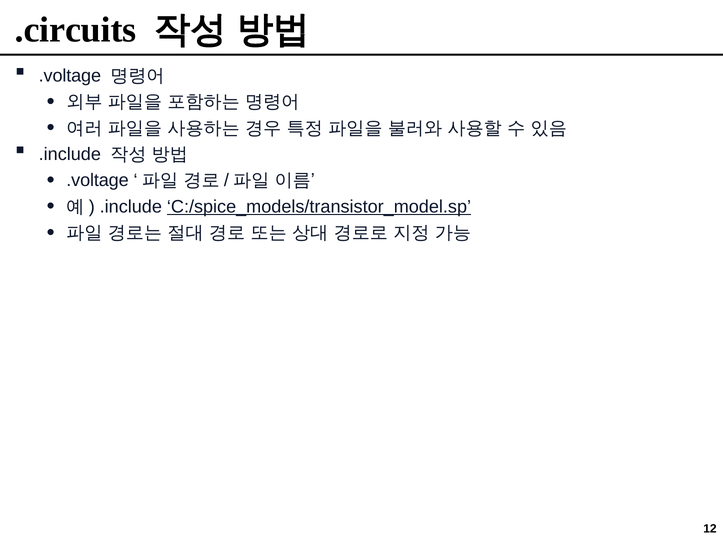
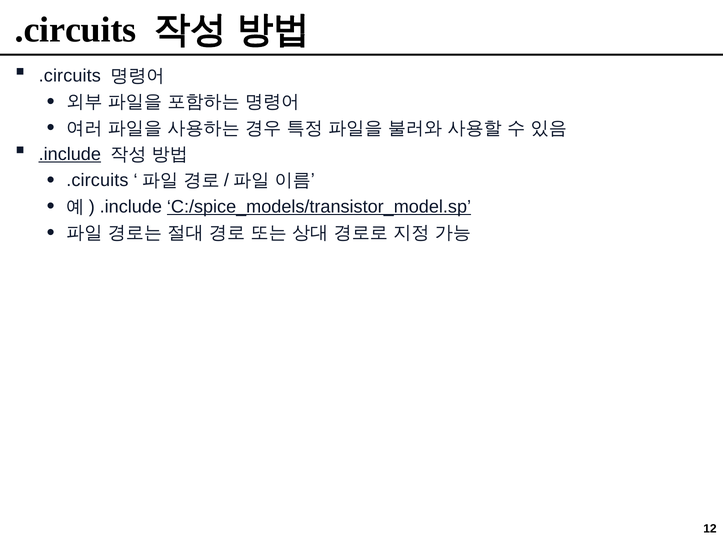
.voltage at (70, 76): .voltage -> .circuits
.include at (70, 154) underline: none -> present
.voltage at (98, 181): .voltage -> .circuits
